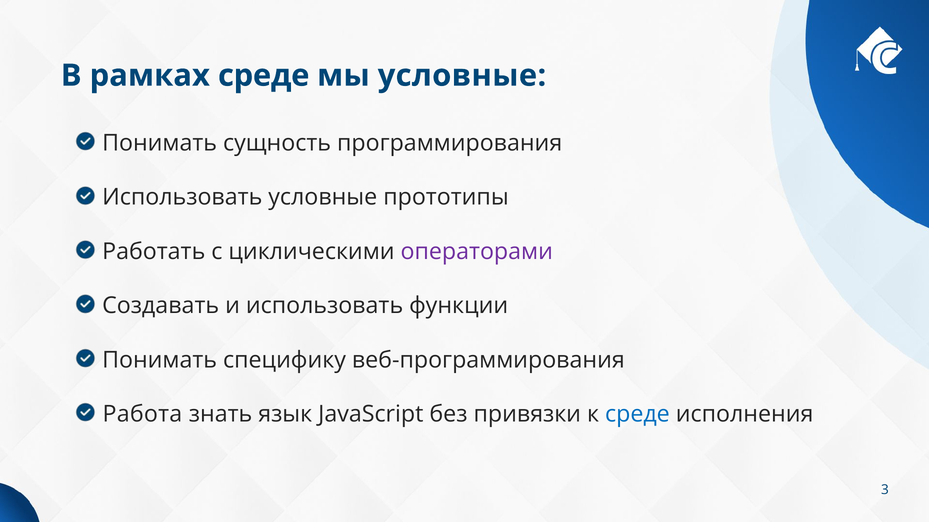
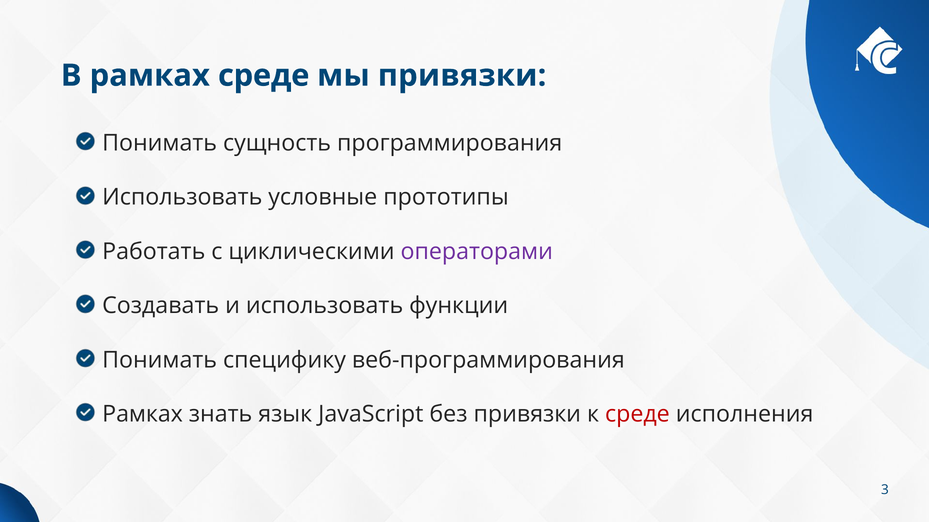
мы условные: условные -> привязки
Работа at (142, 414): Работа -> Рамках
среде at (637, 414) colour: blue -> red
